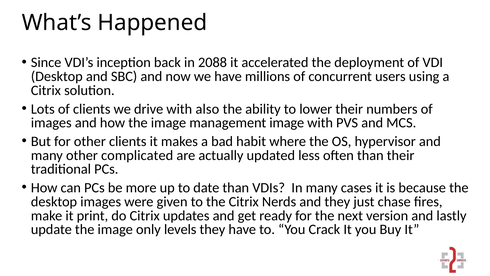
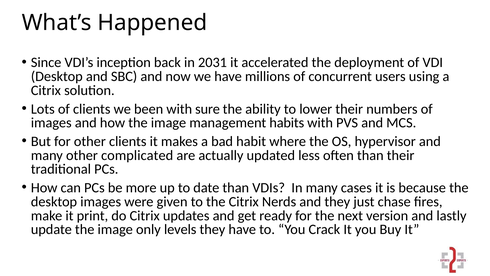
2088: 2088 -> 2031
drive: drive -> been
also: also -> sure
management image: image -> habits
